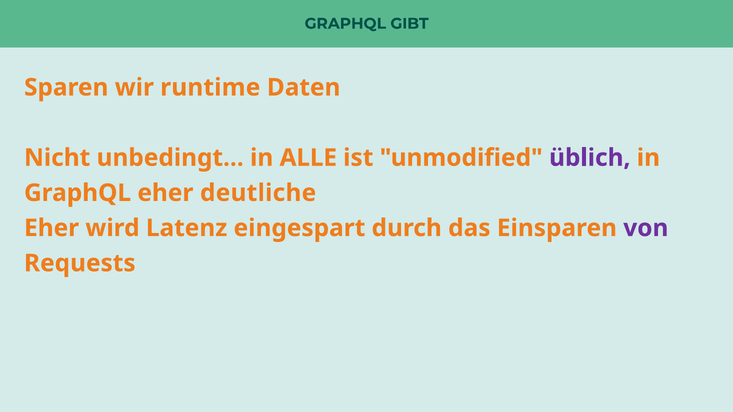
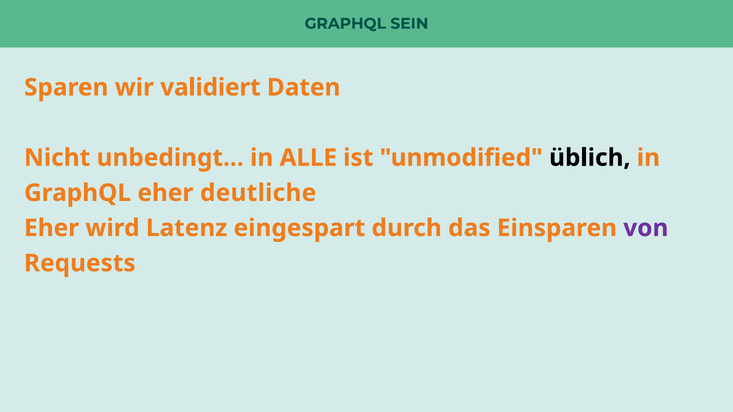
GIBT: GIBT -> SEIN
runtime: runtime -> validiert
üblich colour: purple -> black
